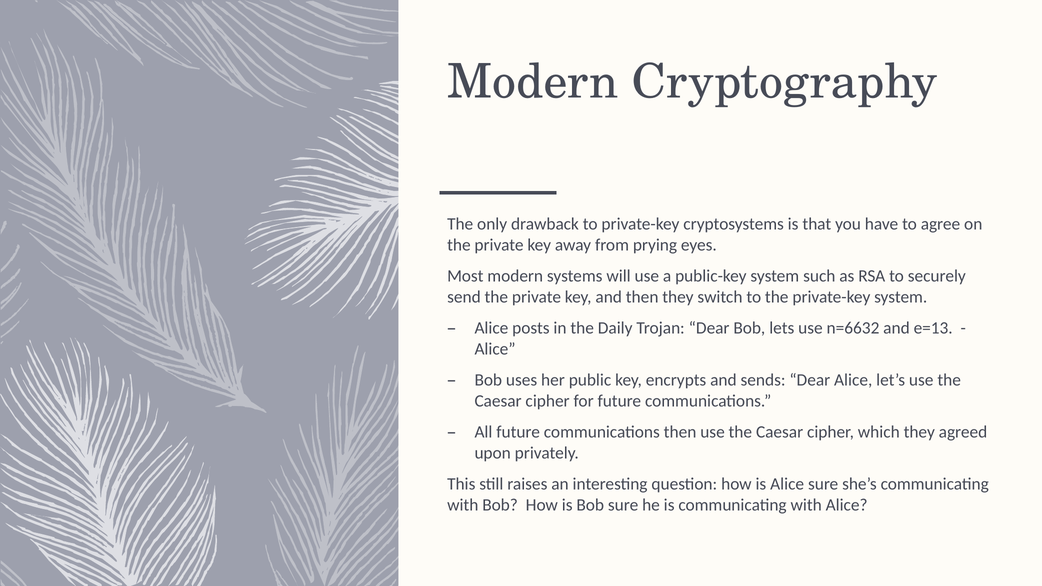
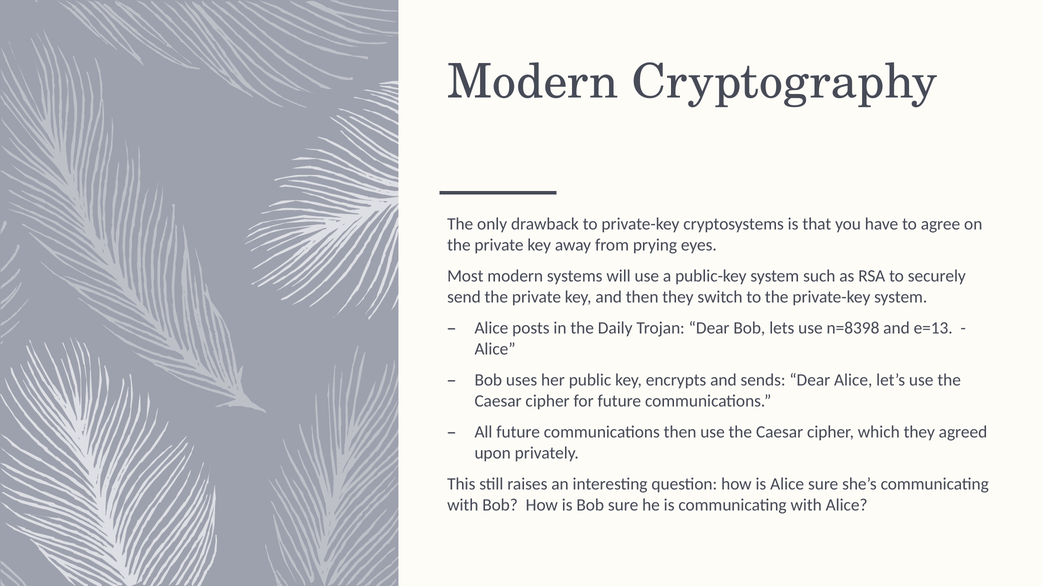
n=6632: n=6632 -> n=8398
